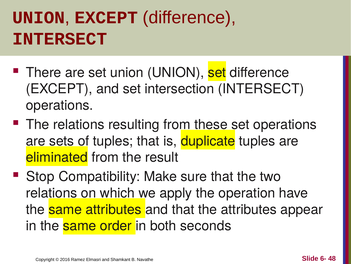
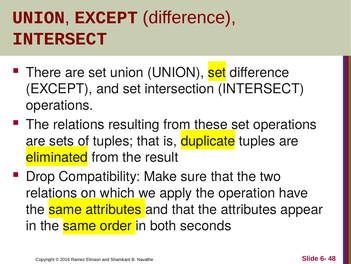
Stop: Stop -> Drop
